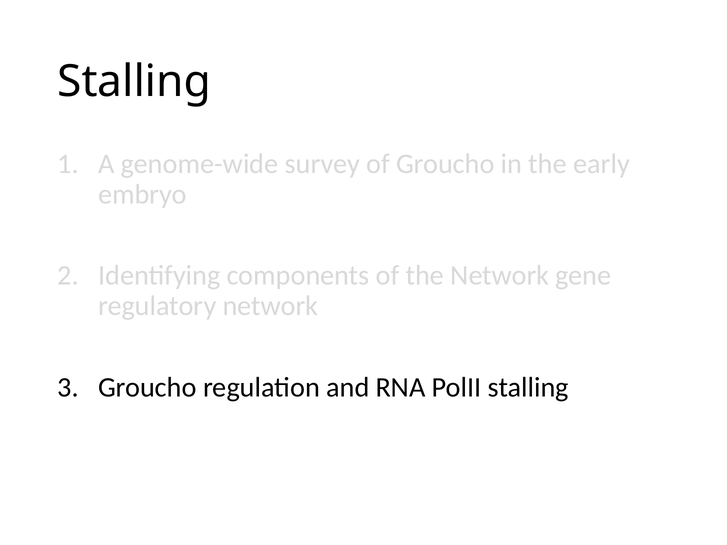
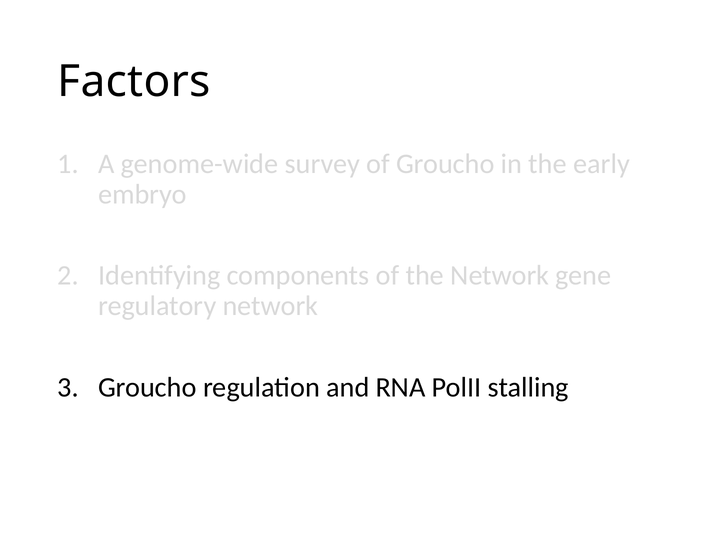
Stalling at (134, 81): Stalling -> Factors
